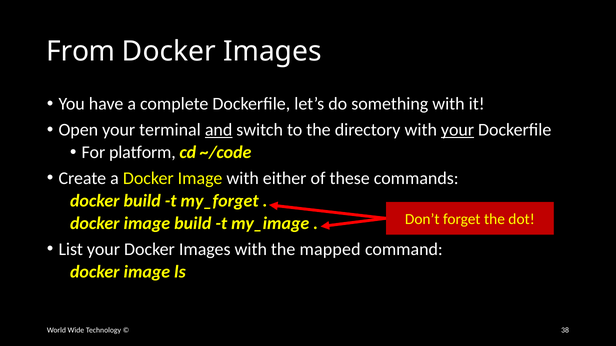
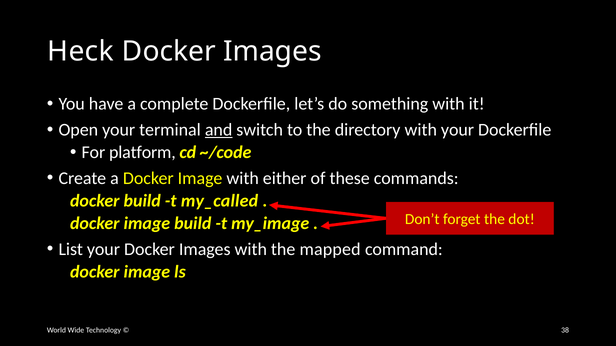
From: From -> Heck
your at (458, 130) underline: present -> none
my_forget: my_forget -> my_called
